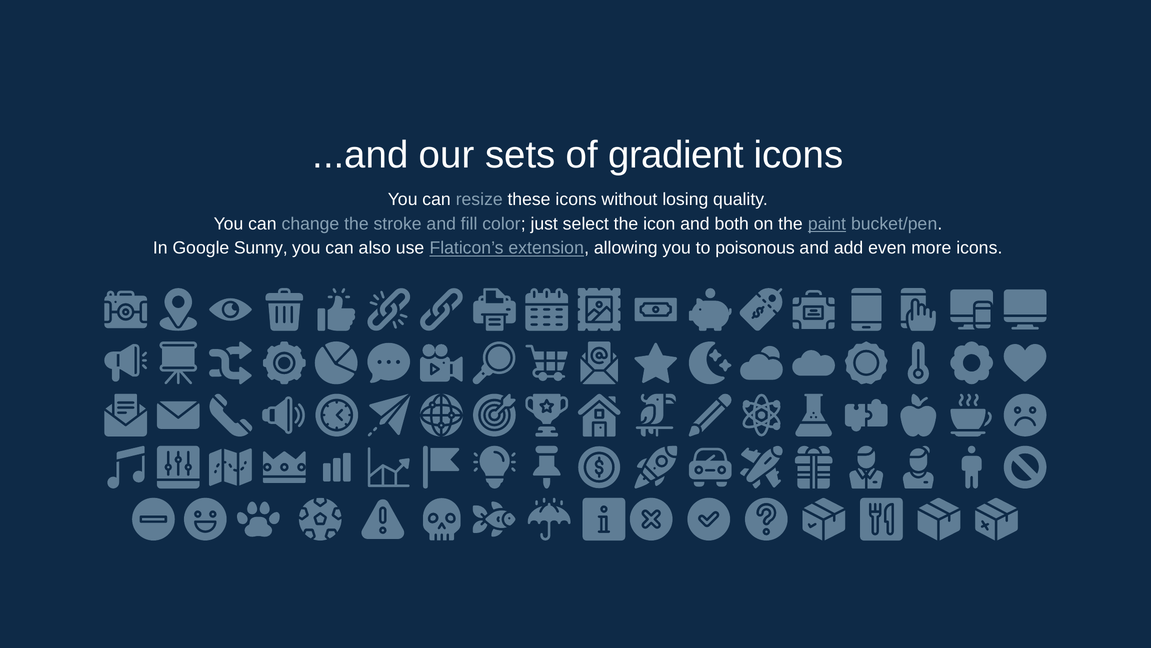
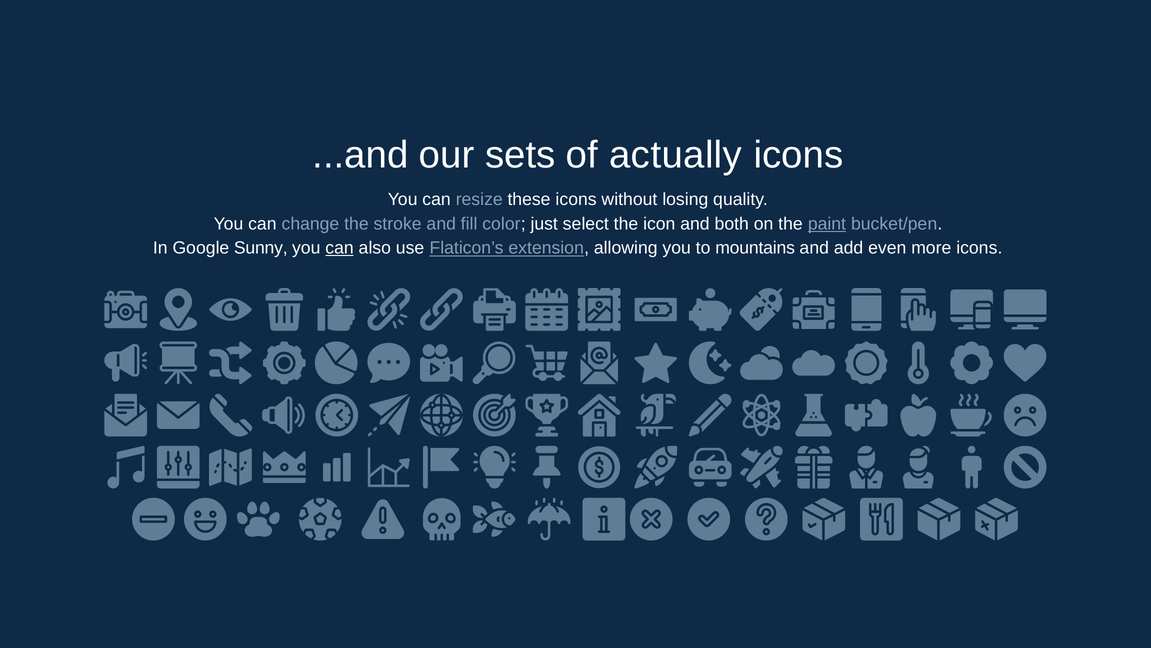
gradient: gradient -> actually
can at (340, 248) underline: none -> present
poisonous: poisonous -> mountains
